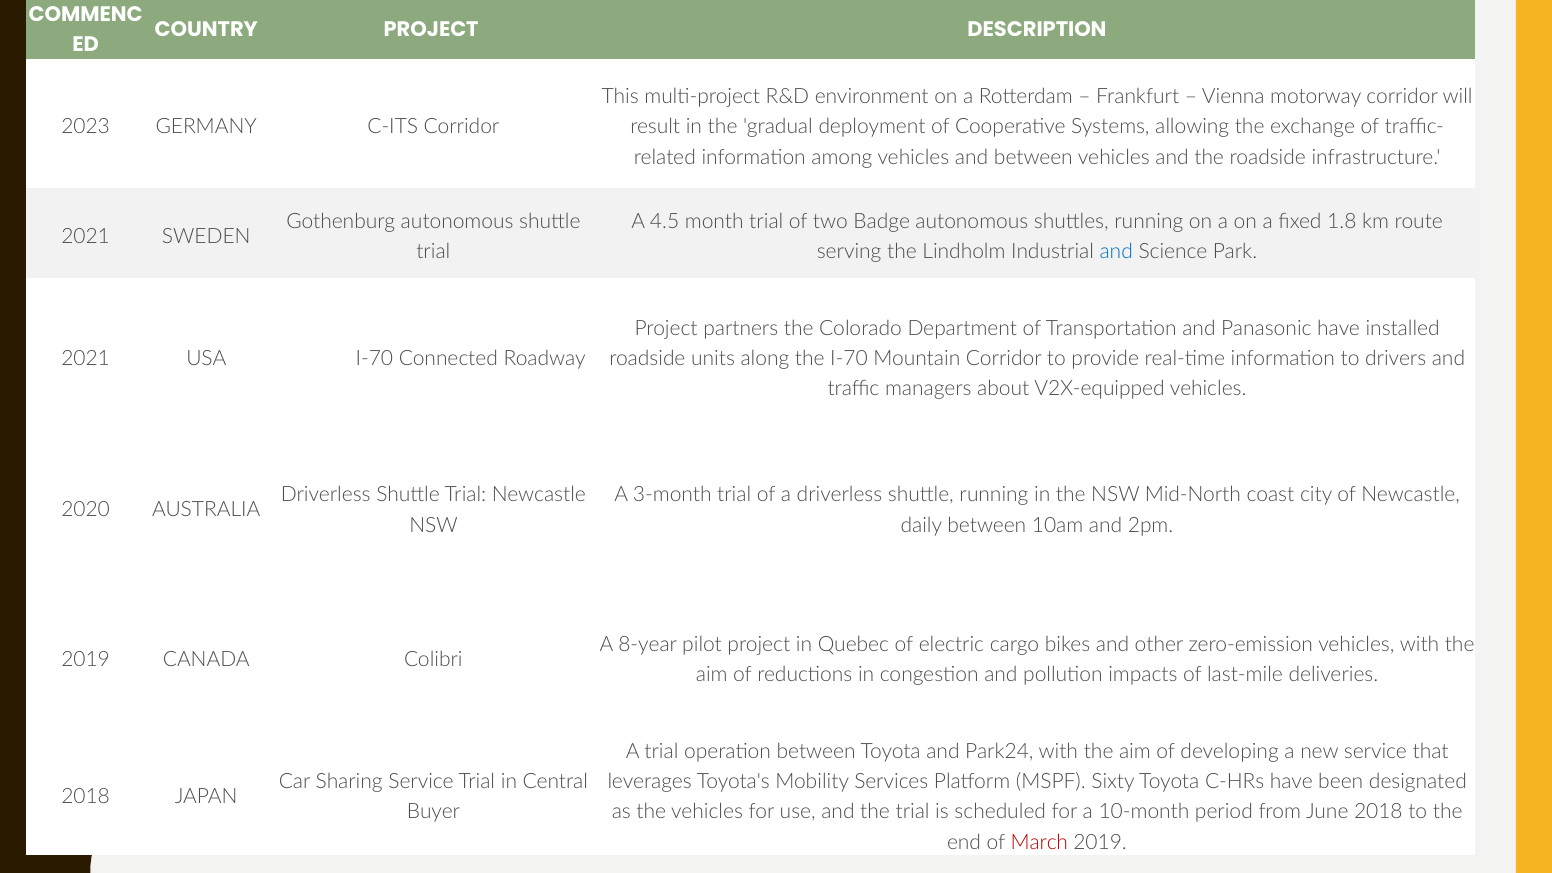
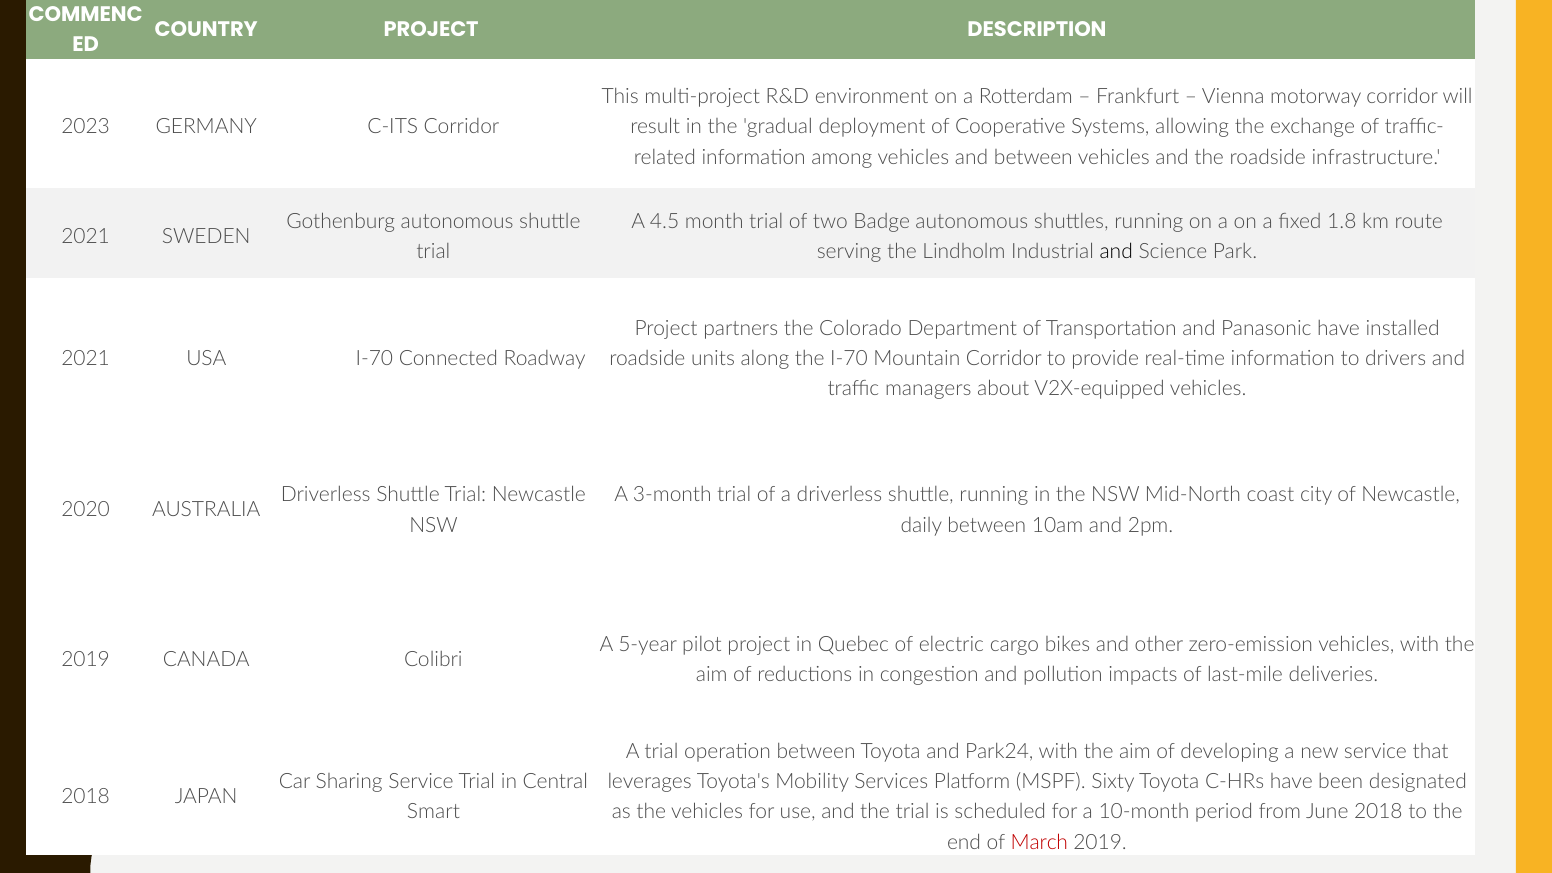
and at (1116, 252) colour: blue -> black
8-year: 8-year -> 5-year
Buyer: Buyer -> Smart
